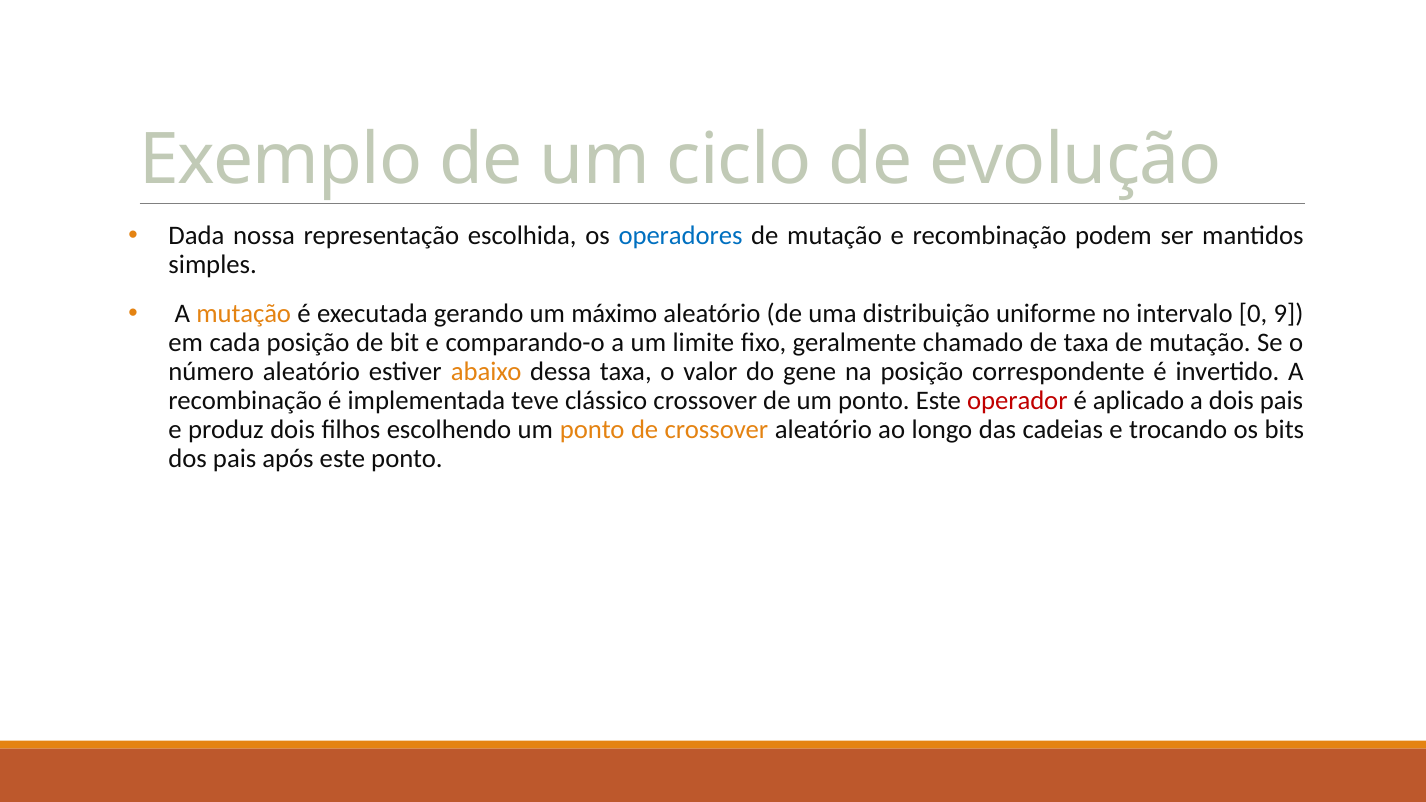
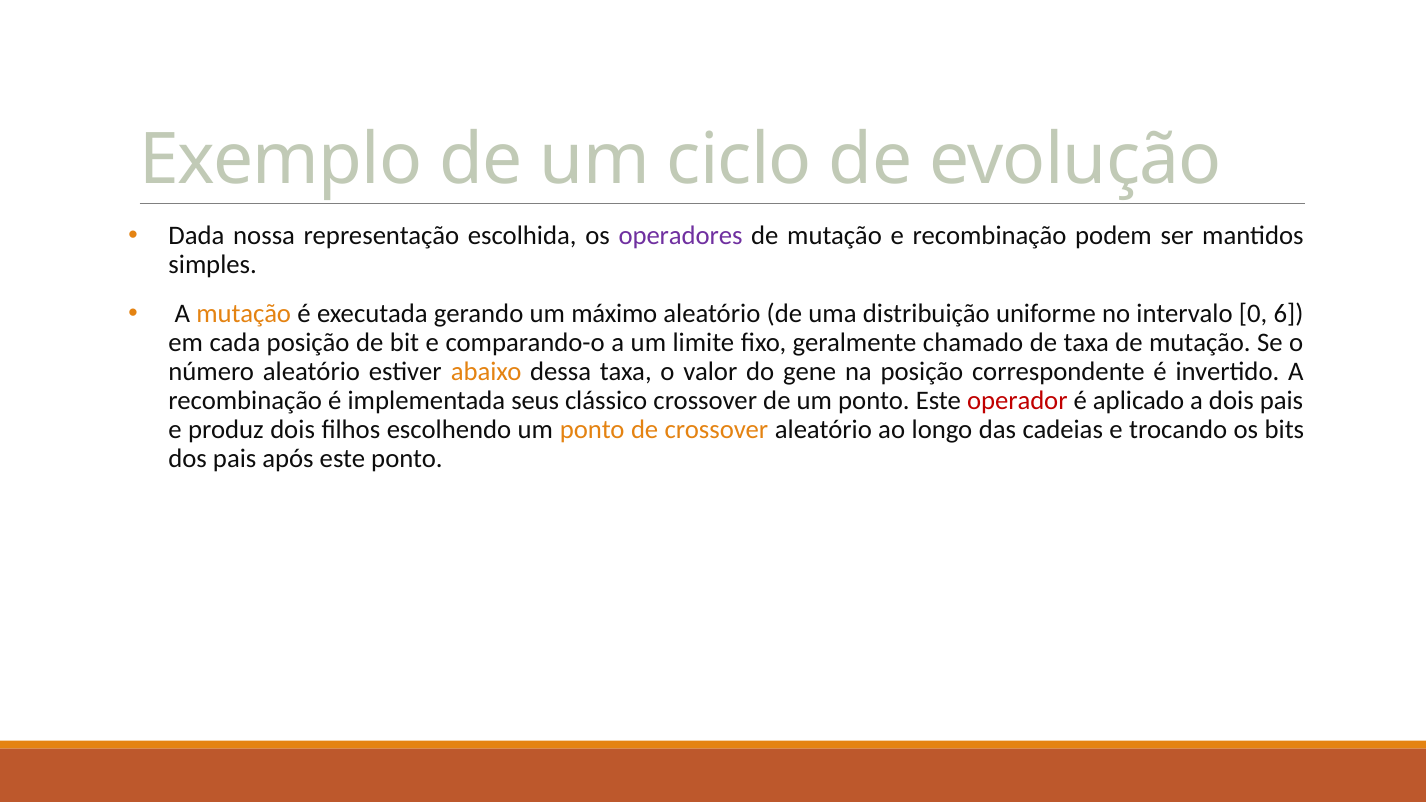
operadores colour: blue -> purple
9: 9 -> 6
teve: teve -> seus
